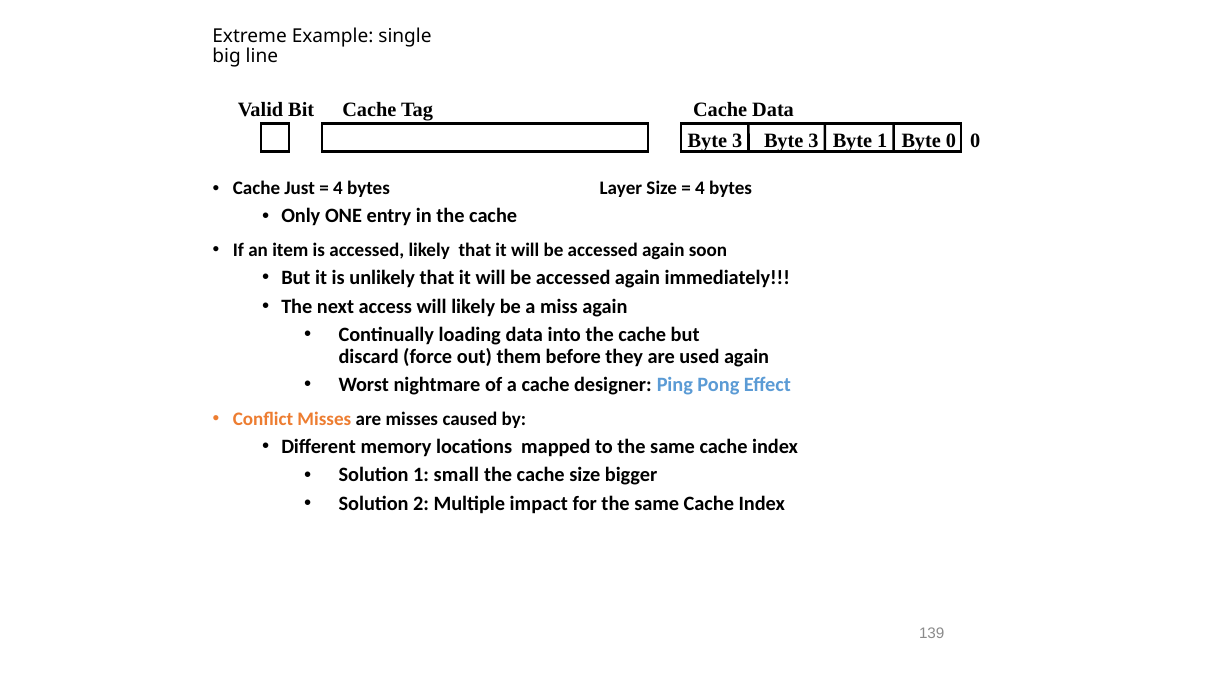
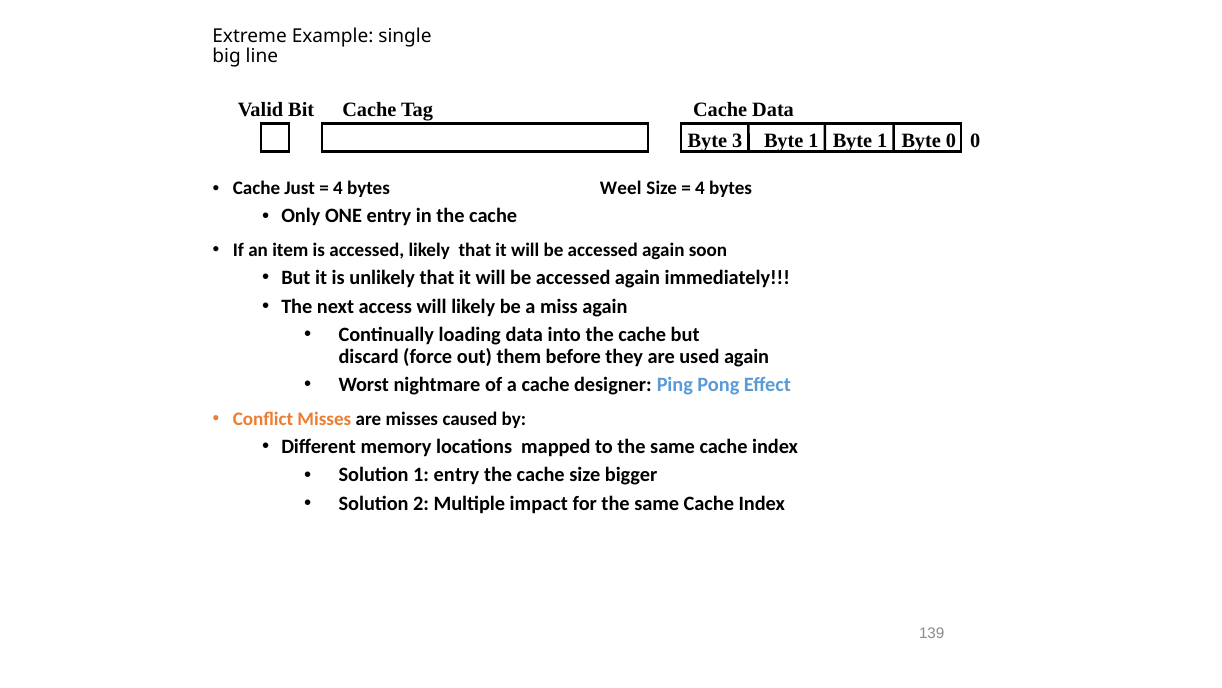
3 at (814, 140): 3 -> 1
Layer: Layer -> Weel
1 small: small -> entry
